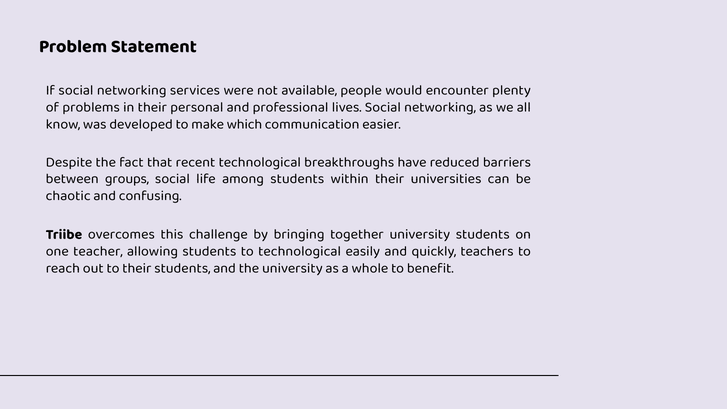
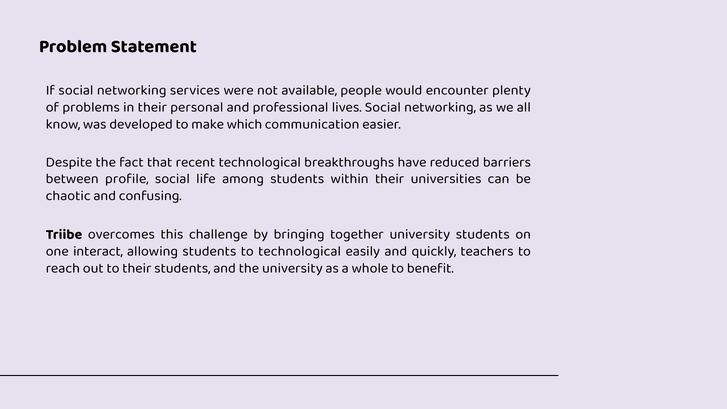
groups: groups -> profile
teacher: teacher -> interact
